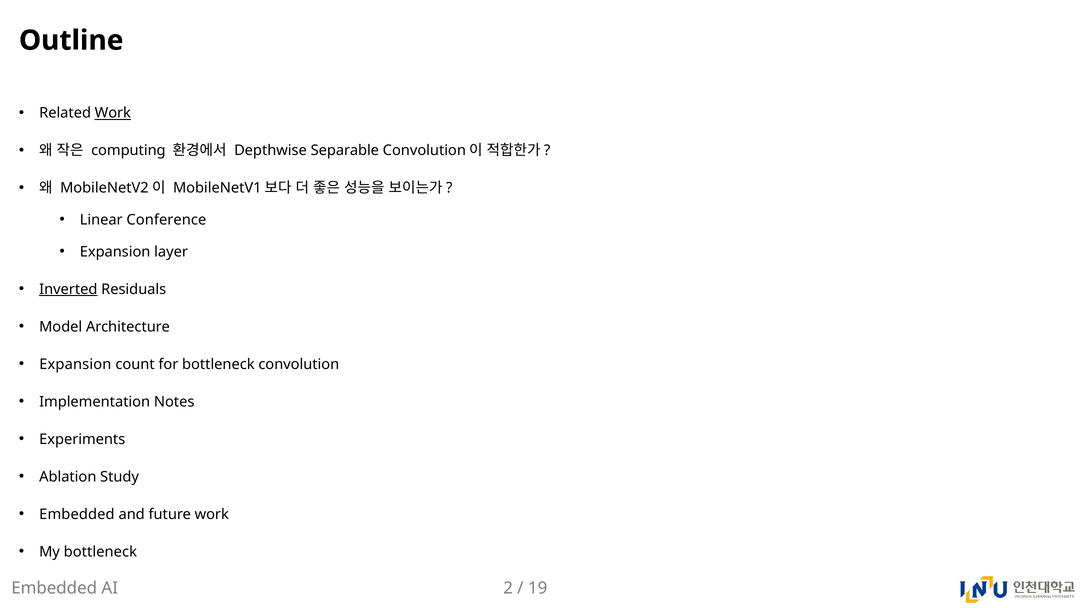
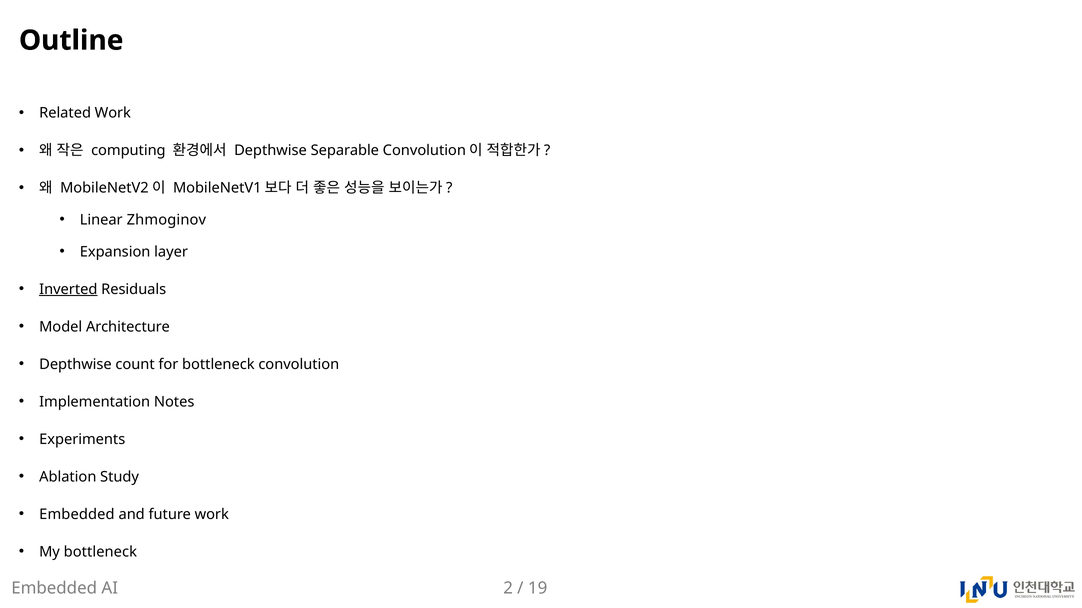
Work at (113, 113) underline: present -> none
Conference: Conference -> Zhmoginov
Expansion at (75, 365): Expansion -> Depthwise
